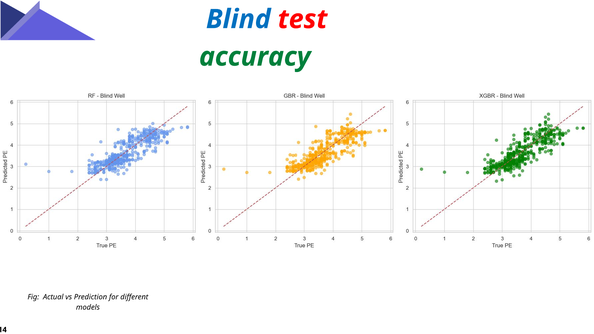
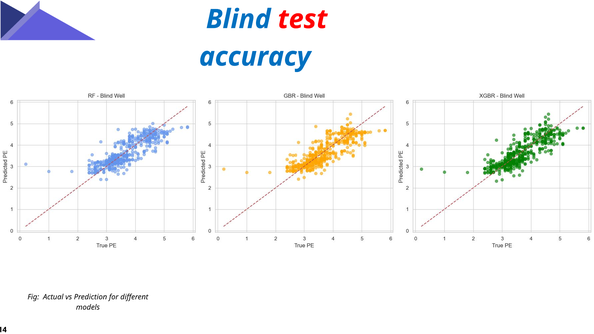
accuracy colour: green -> blue
